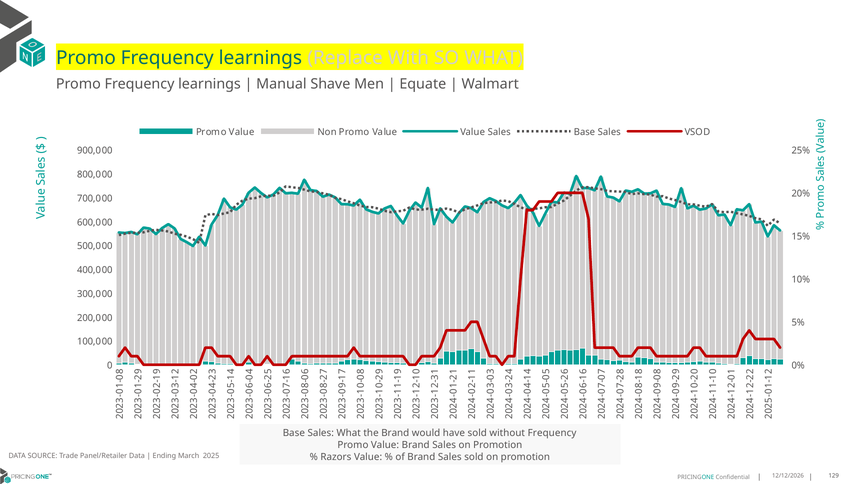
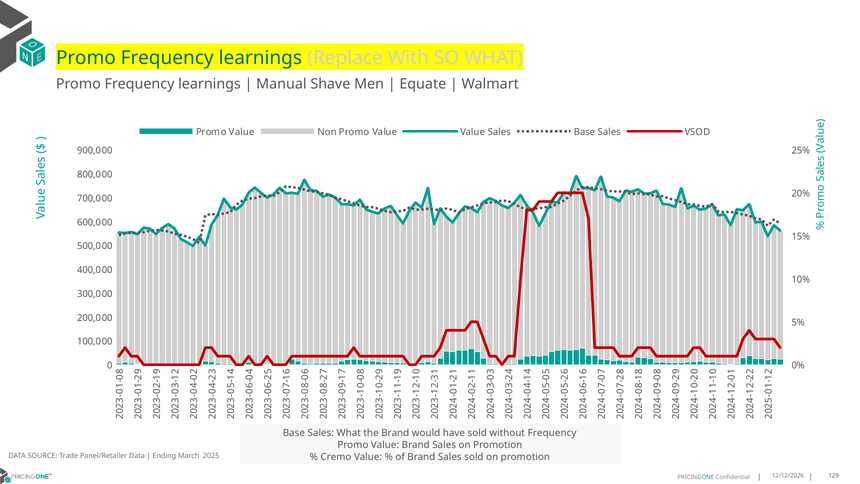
Razors: Razors -> Cremo
